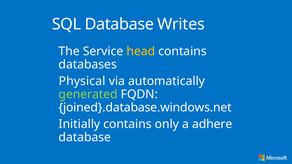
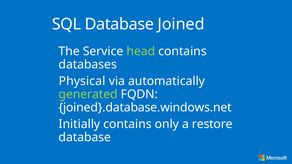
Writes: Writes -> Joined
head colour: yellow -> light green
adhere: adhere -> restore
